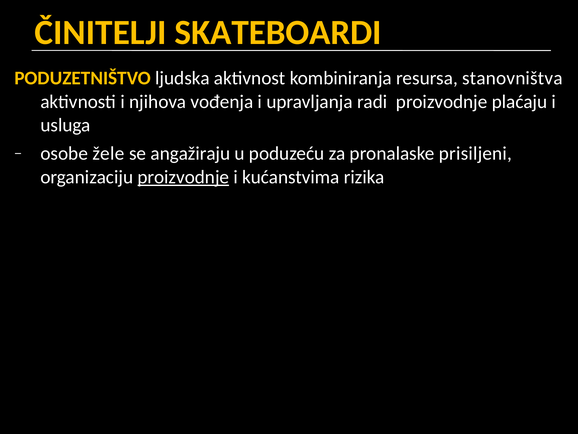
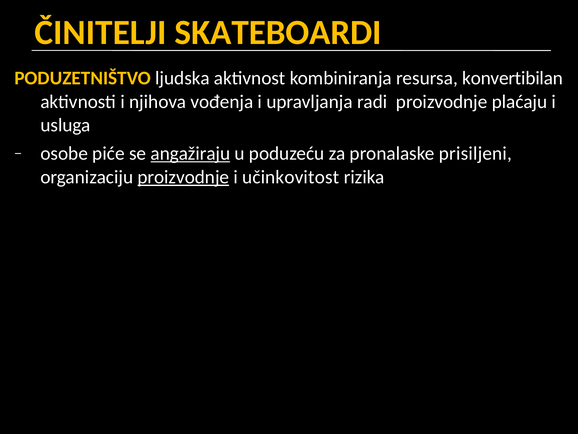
stanovništva: stanovništva -> konvertibilan
žele: žele -> piće
angažiraju underline: none -> present
kućanstvima: kućanstvima -> učinkovitost
